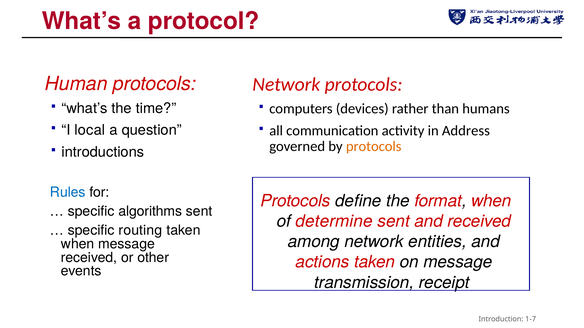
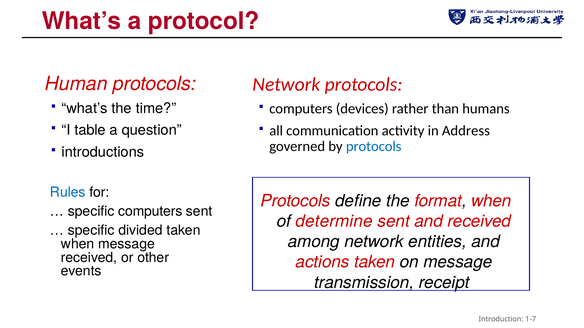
local: local -> table
protocols at (374, 147) colour: orange -> blue
specific algorithms: algorithms -> computers
routing: routing -> divided
